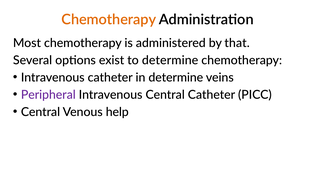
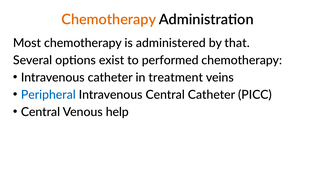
to determine: determine -> performed
in determine: determine -> treatment
Peripheral colour: purple -> blue
